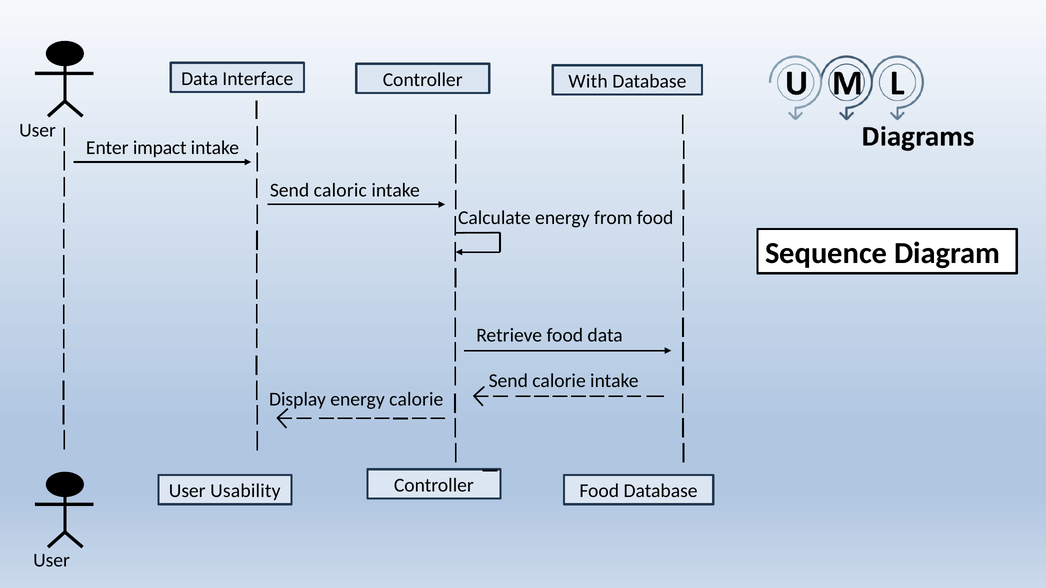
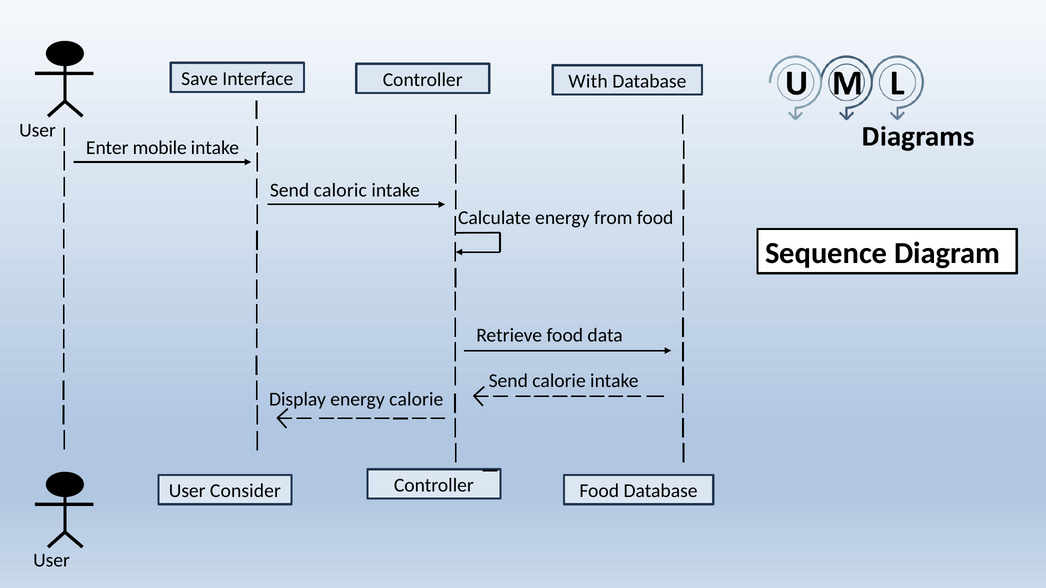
Data at (200, 79): Data -> Save
impact: impact -> mobile
Usability: Usability -> Consider
